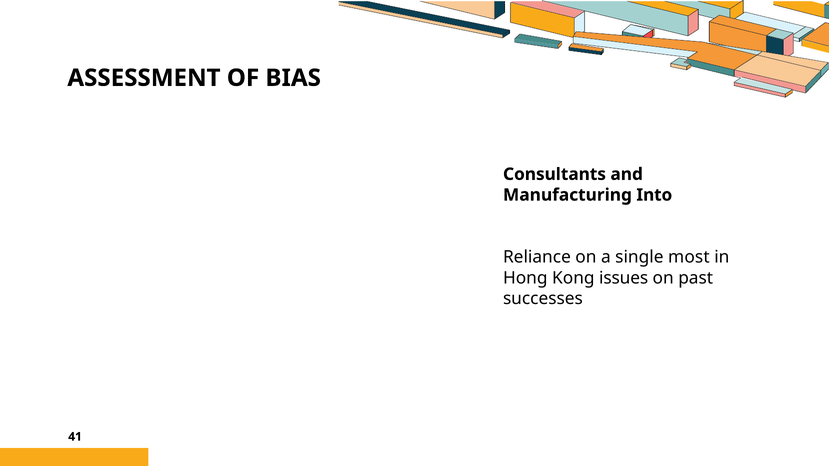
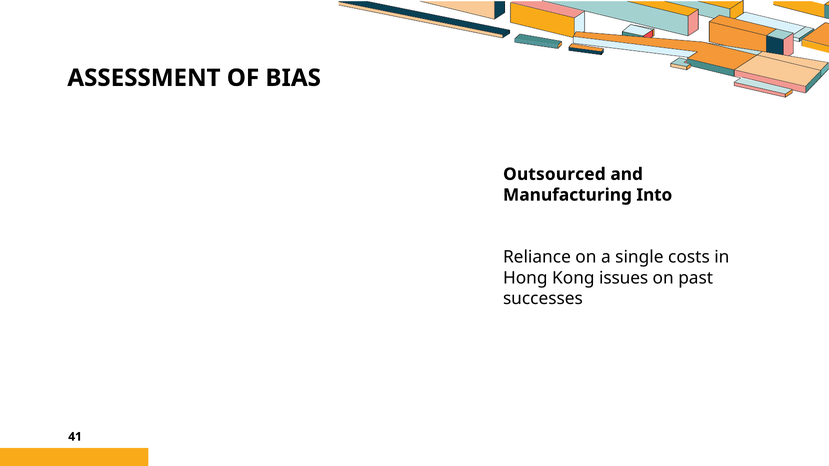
Consultants: Consultants -> Outsourced
most: most -> costs
